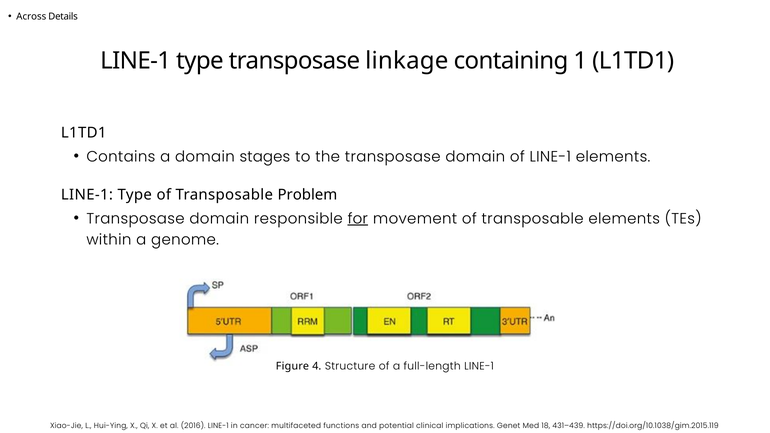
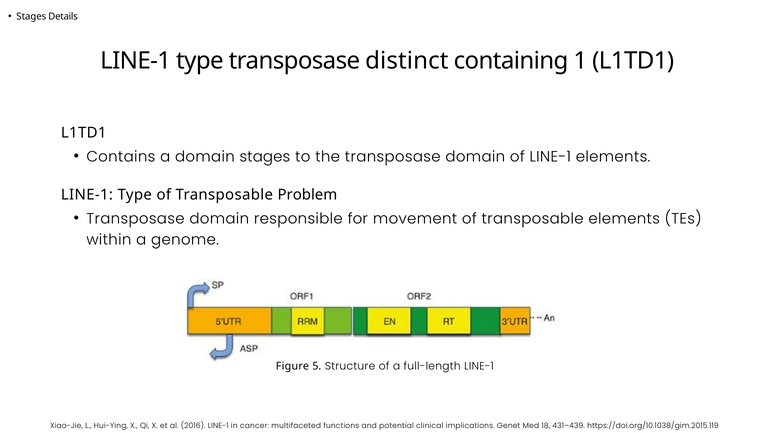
Across at (31, 16): Across -> Stages
linkage: linkage -> distinct
for underline: present -> none
4: 4 -> 5
